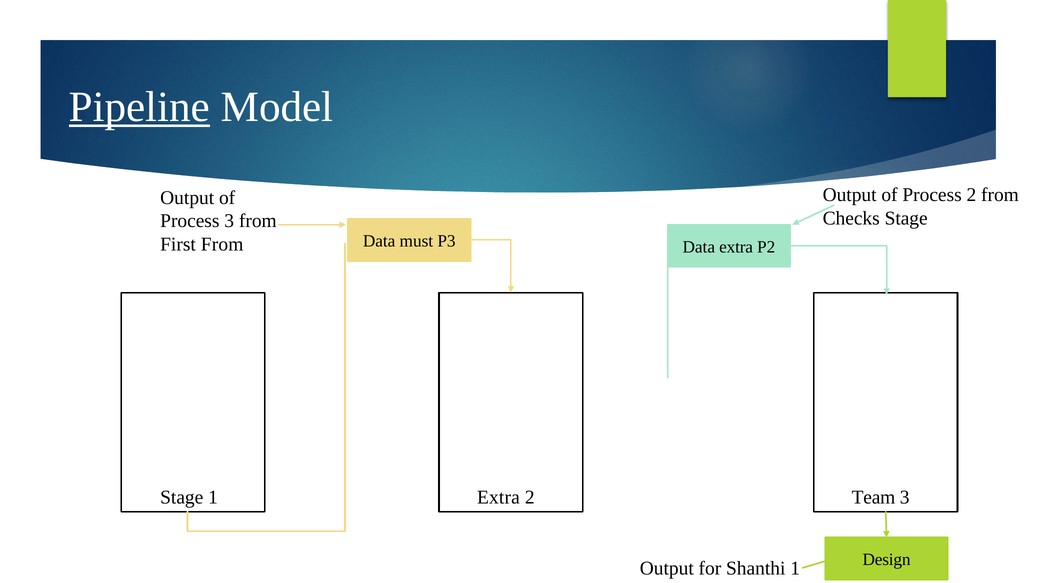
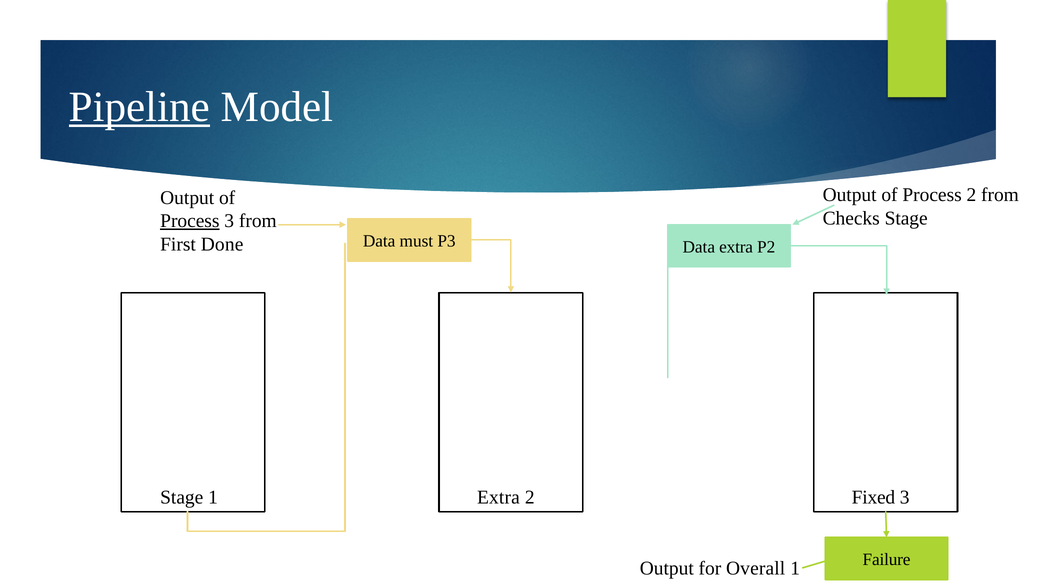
Process at (190, 221) underline: none -> present
First From: From -> Done
Team: Team -> Fixed
Design: Design -> Failure
Shanthi: Shanthi -> Overall
